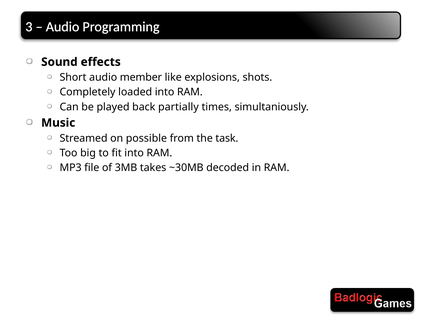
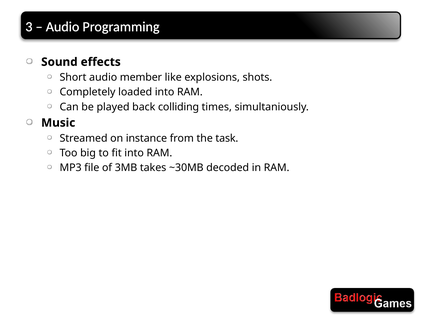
partially: partially -> colliding
possible: possible -> instance
